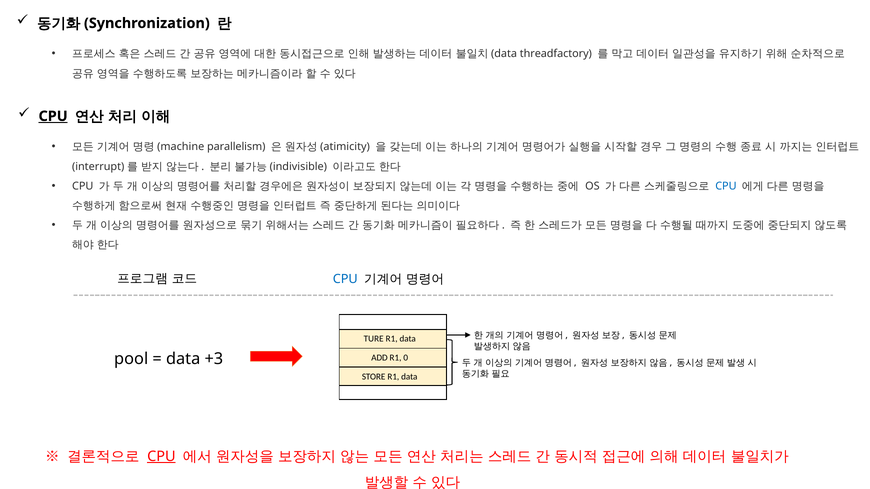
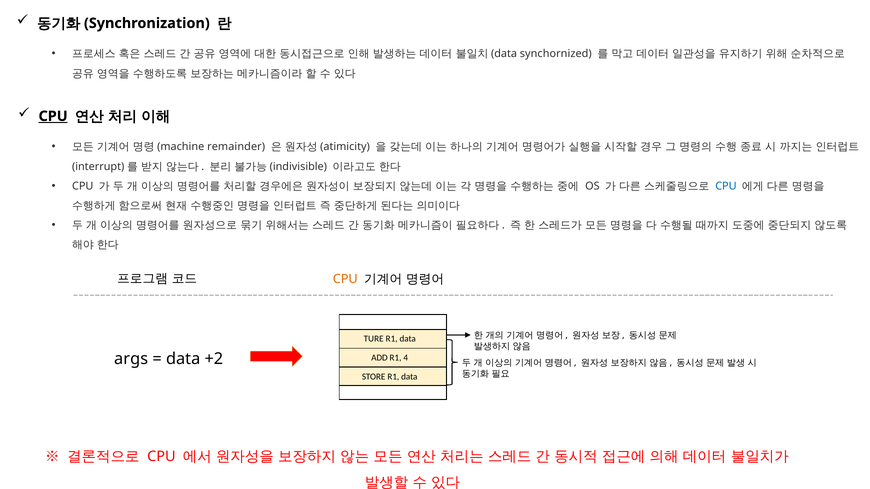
threadfactory: threadfactory -> synchornized
parallelism: parallelism -> remainder
CPU at (345, 279) colour: blue -> orange
pool: pool -> args
+3: +3 -> +2
0: 0 -> 4
CPU at (161, 457) underline: present -> none
